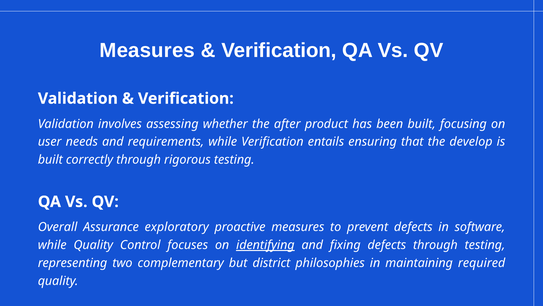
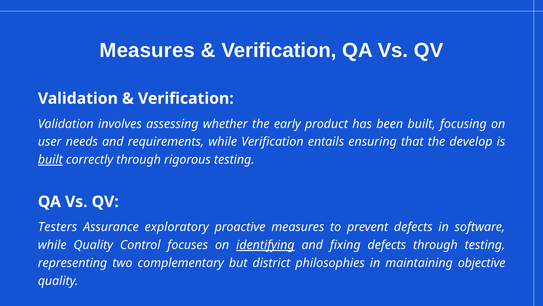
after: after -> early
built at (50, 160) underline: none -> present
Overall: Overall -> Testers
required: required -> objective
